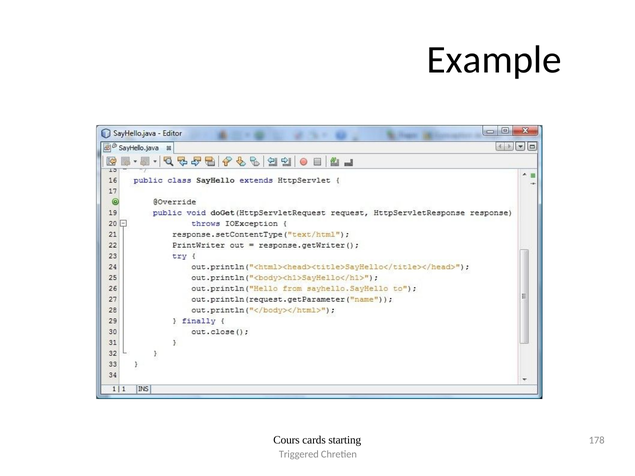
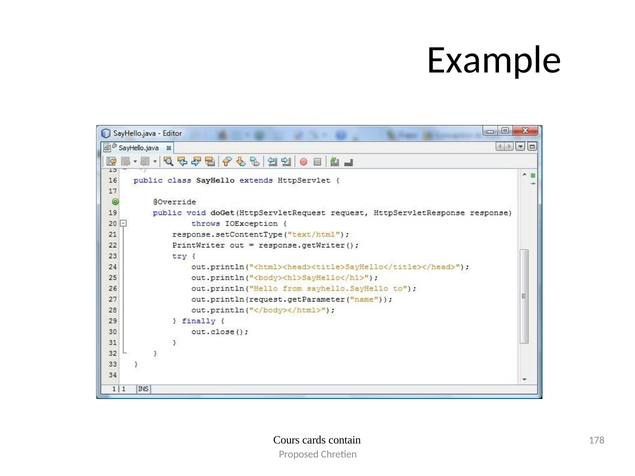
starting: starting -> contain
Triggered: Triggered -> Proposed
